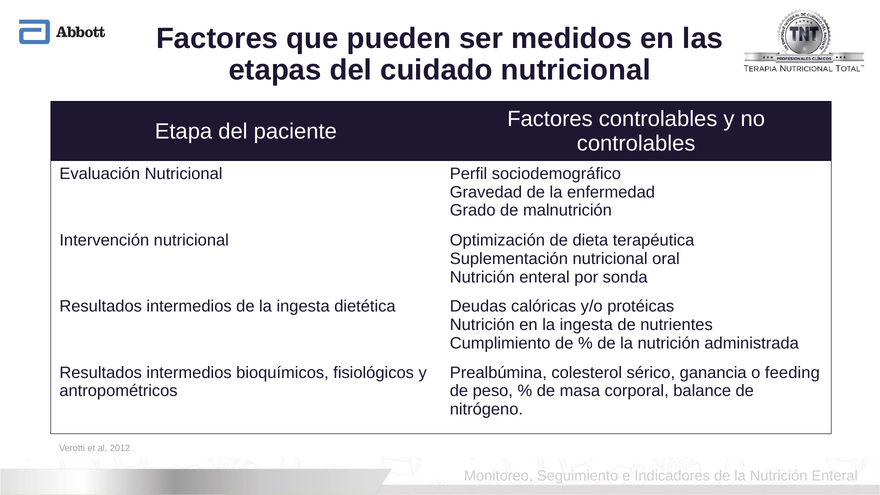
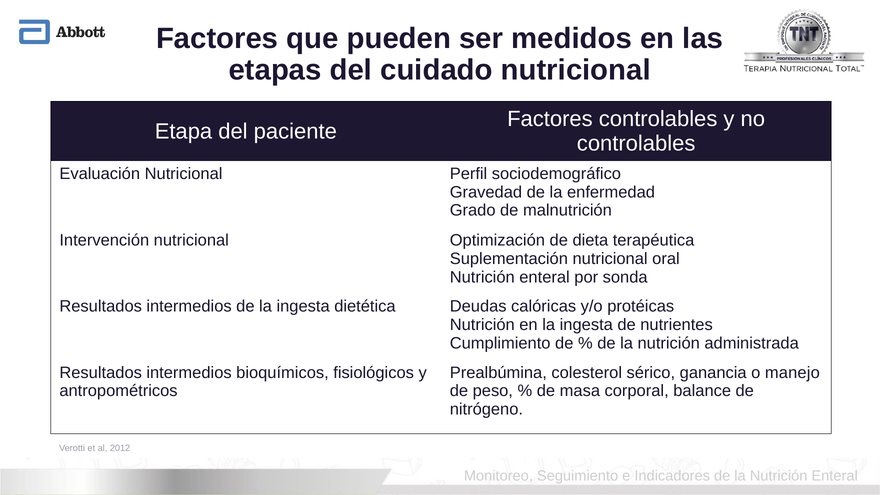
feeding: feeding -> manejo
